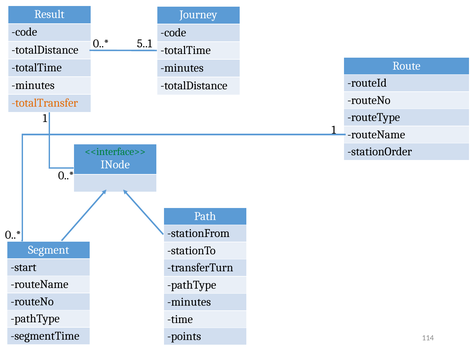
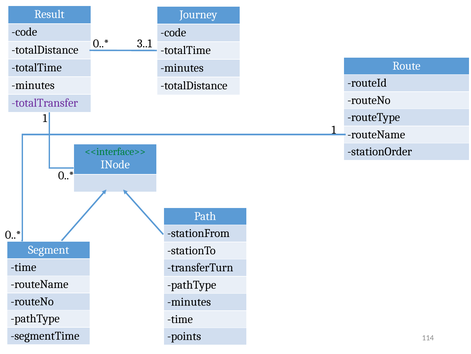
5..1: 5..1 -> 3..1
totalTransfer colour: orange -> purple
start at (24, 267): start -> time
